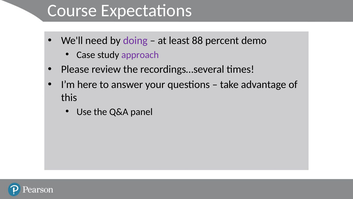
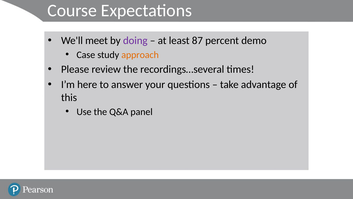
need: need -> meet
88: 88 -> 87
approach colour: purple -> orange
